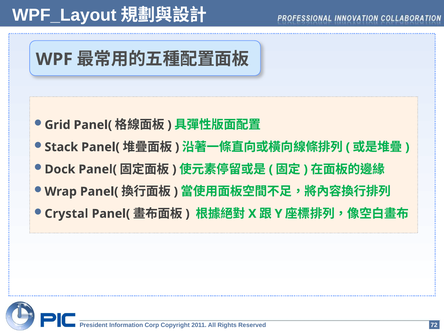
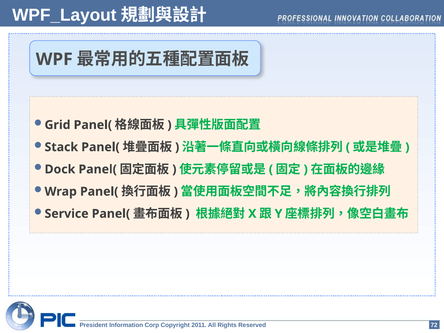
Crystal: Crystal -> Service
